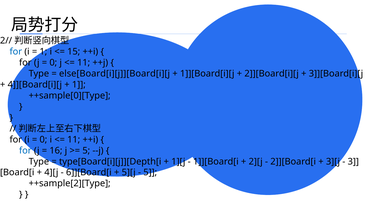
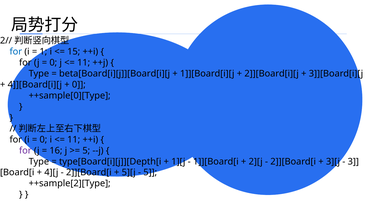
else[Board[i][j]][Board[i][j: else[Board[i][j]][Board[i][j -> beta[Board[i][j]][Board[i][j
1 at (79, 85): 1 -> 0
for at (25, 151) colour: blue -> purple
6]][Board[i at (89, 173): 6]][Board[i -> 2]][Board[i
